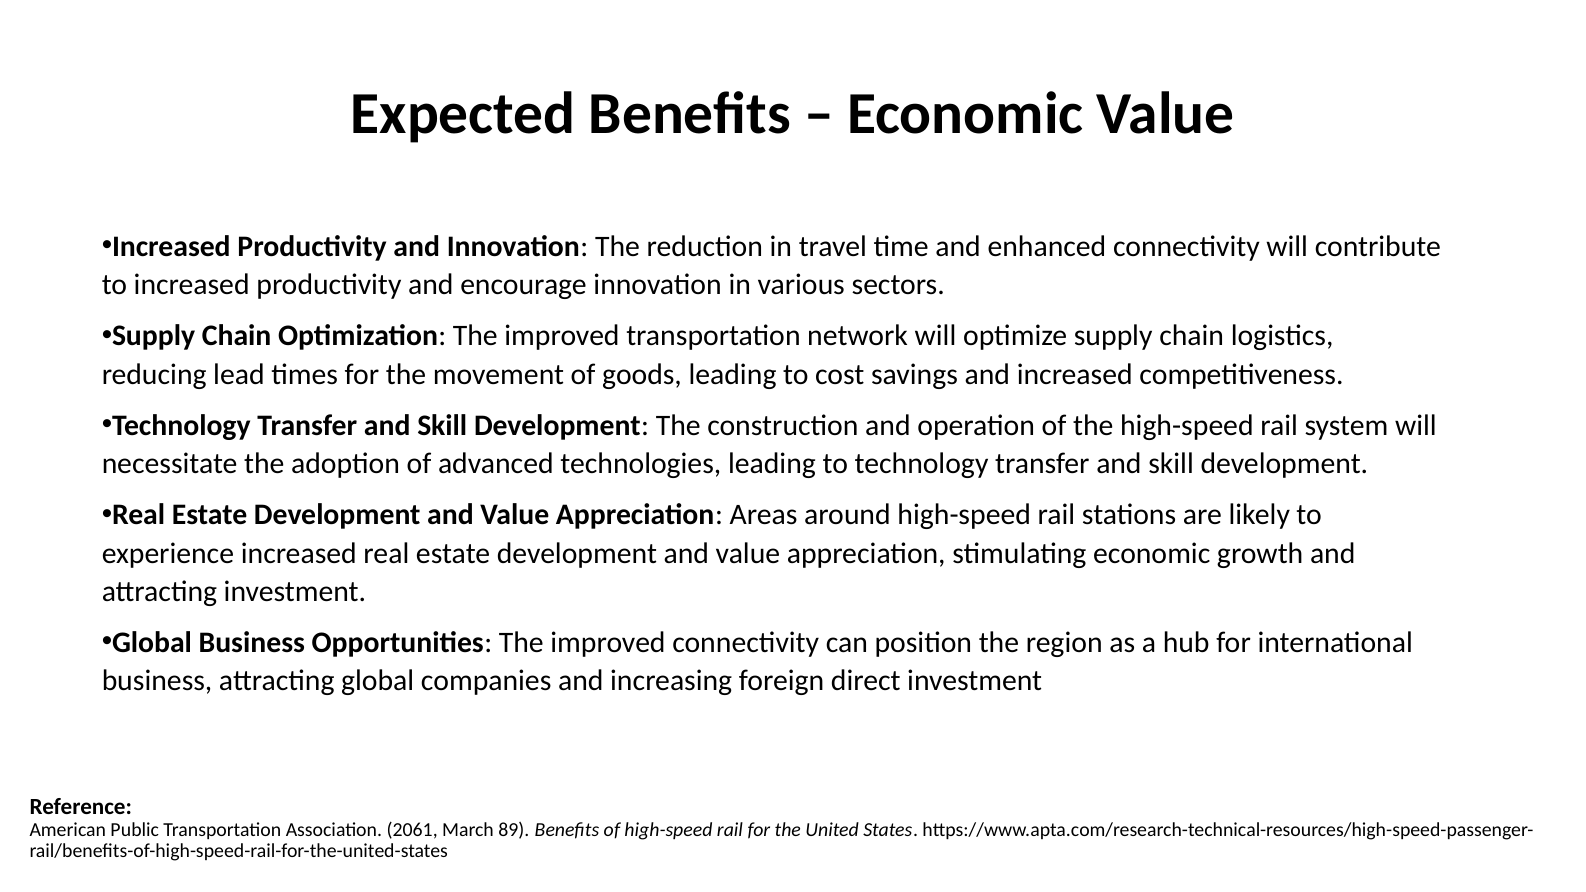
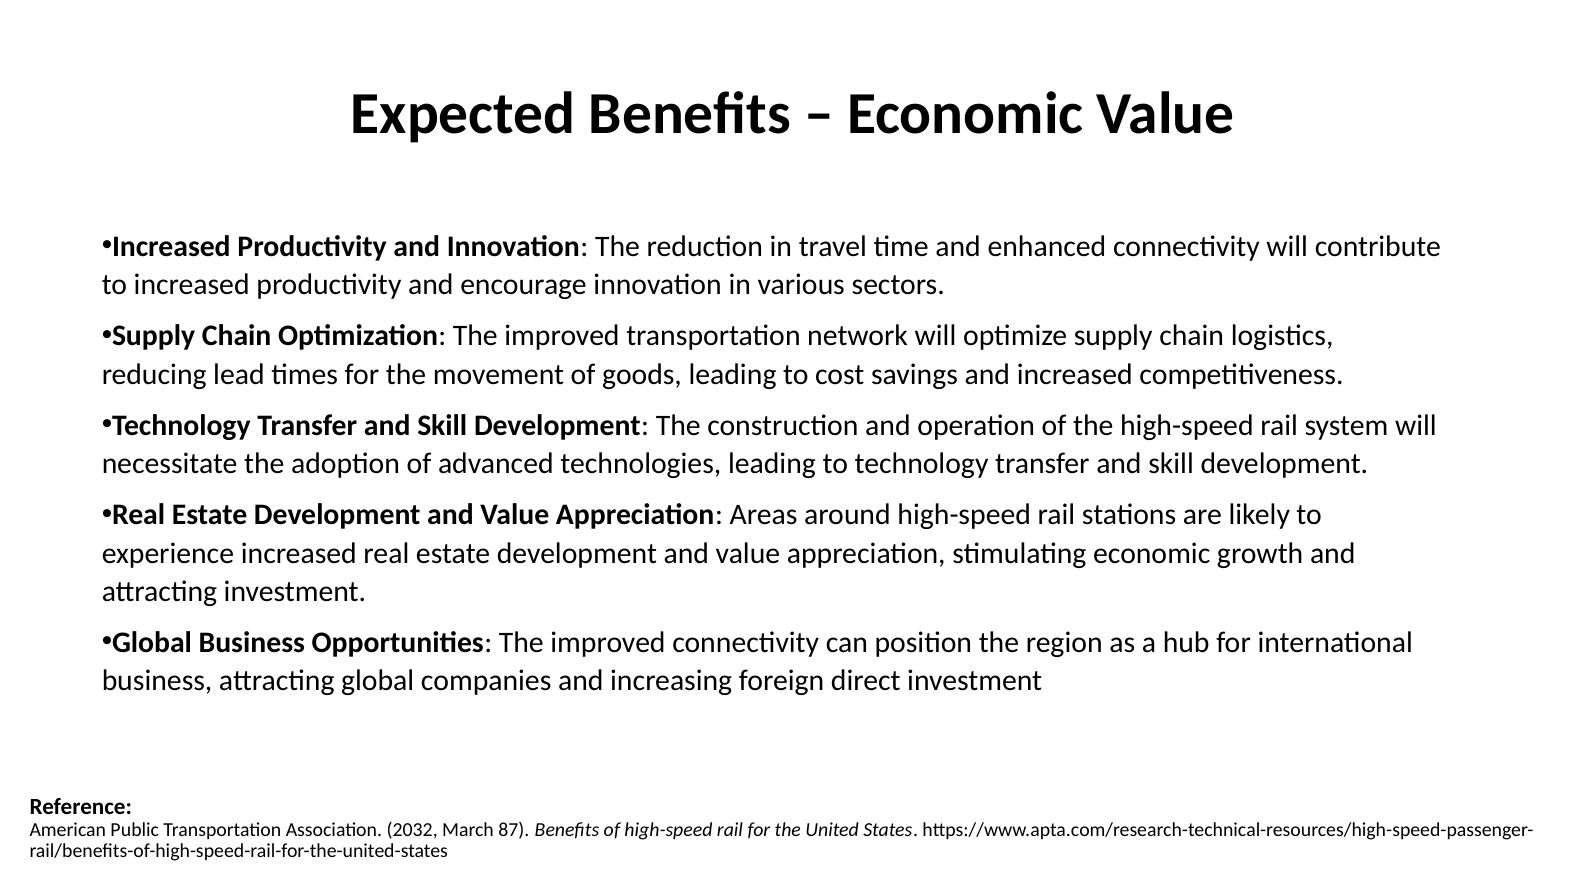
2061: 2061 -> 2032
89: 89 -> 87
